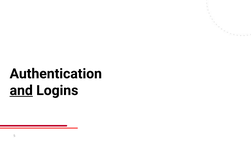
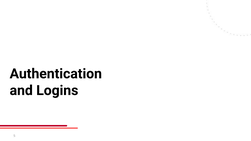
and underline: present -> none
